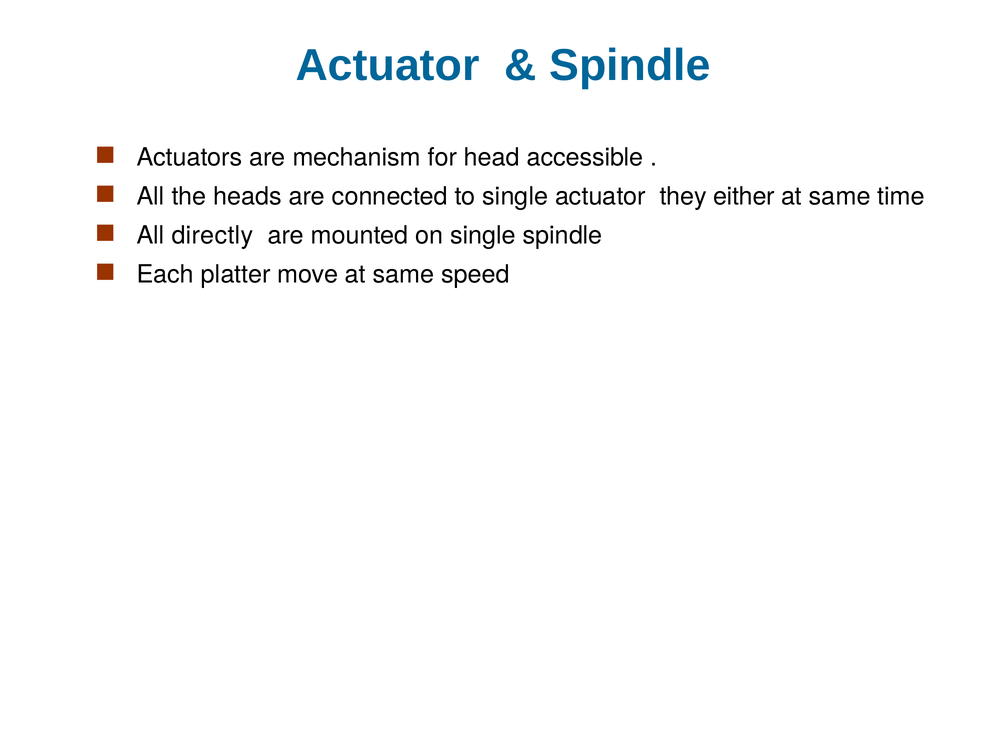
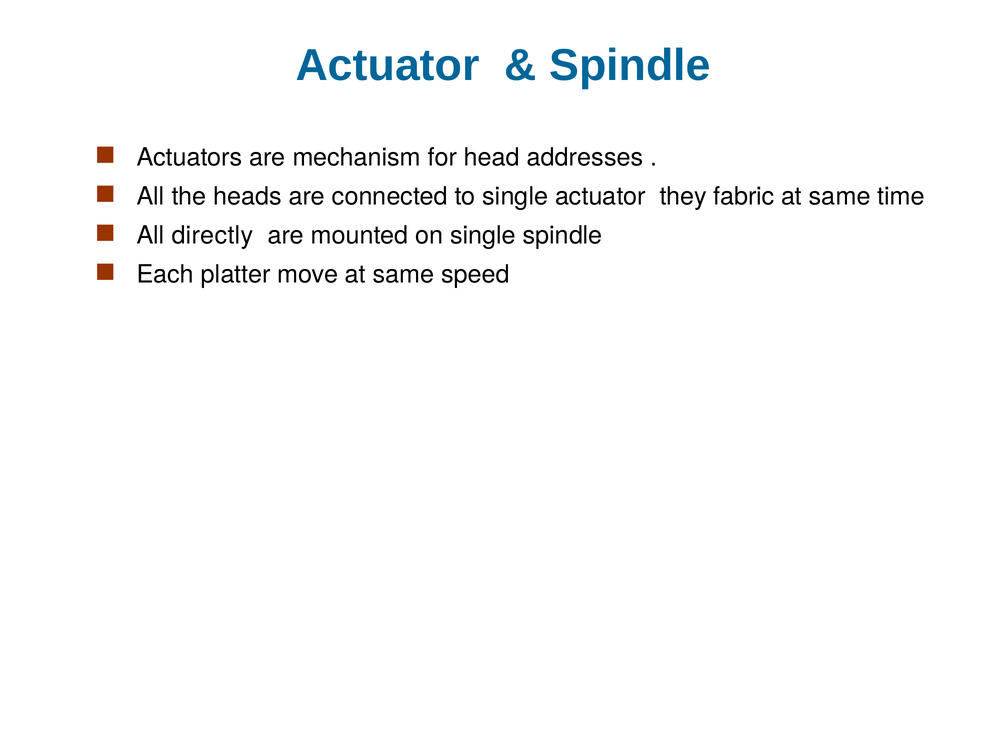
accessible: accessible -> addresses
either: either -> fabric
